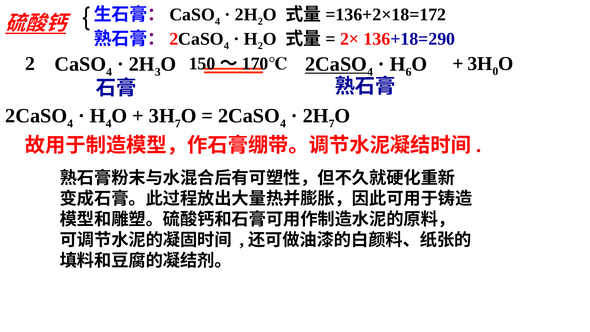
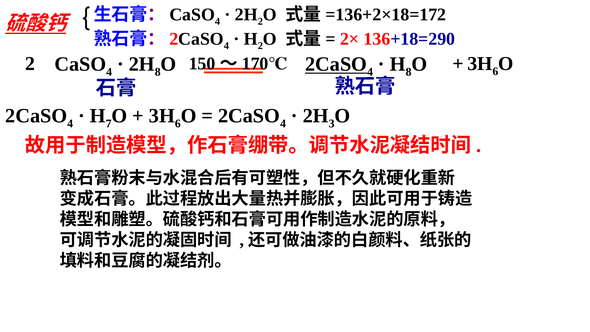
3 at (158, 72): 3 -> 8
6 at (409, 72): 6 -> 8
0 at (495, 71): 0 -> 6
4 at (109, 124): 4 -> 7
7 at (178, 124): 7 -> 6
7 at (332, 124): 7 -> 3
